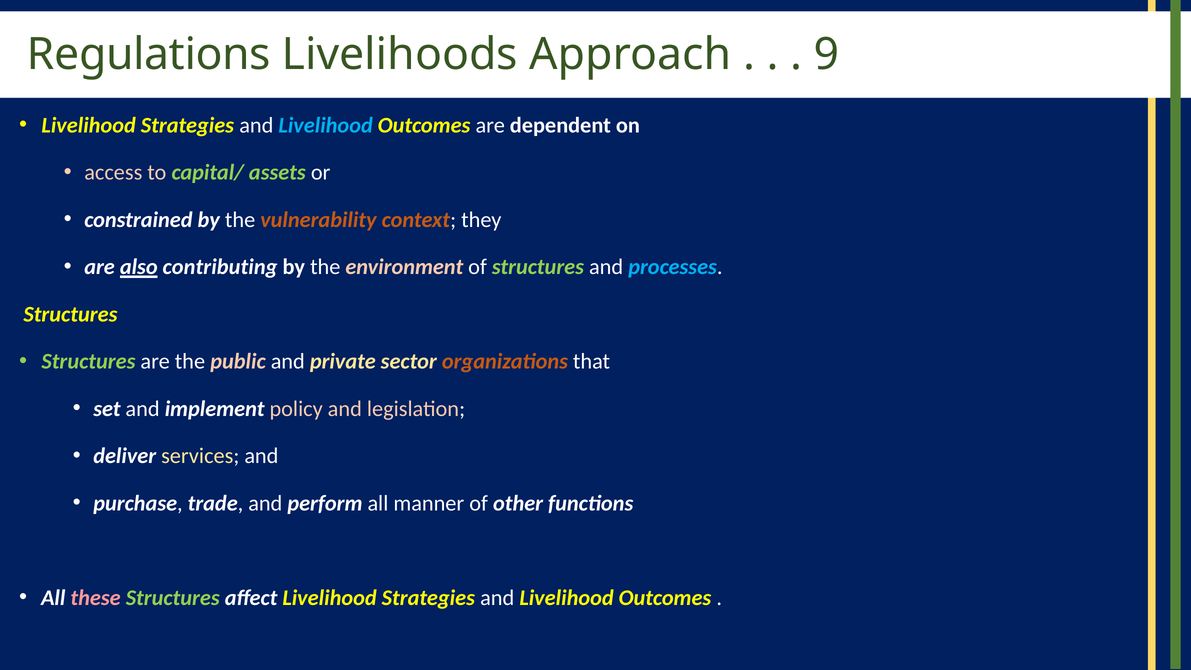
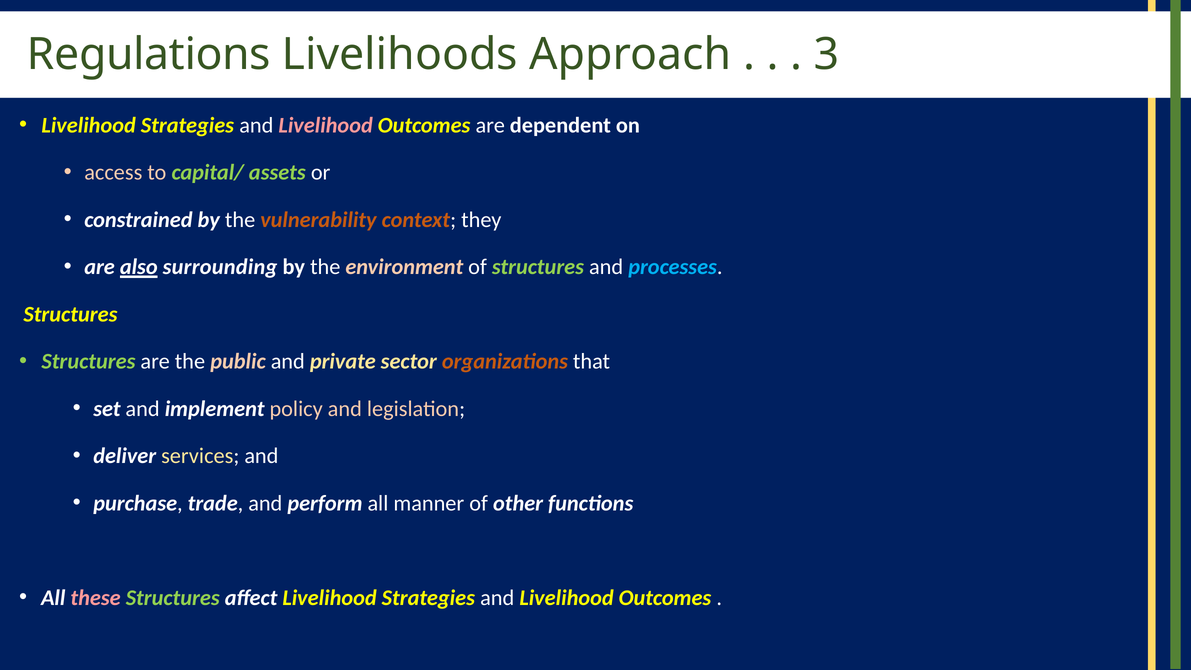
9: 9 -> 3
Livelihood at (326, 125) colour: light blue -> pink
contributing: contributing -> surrounding
